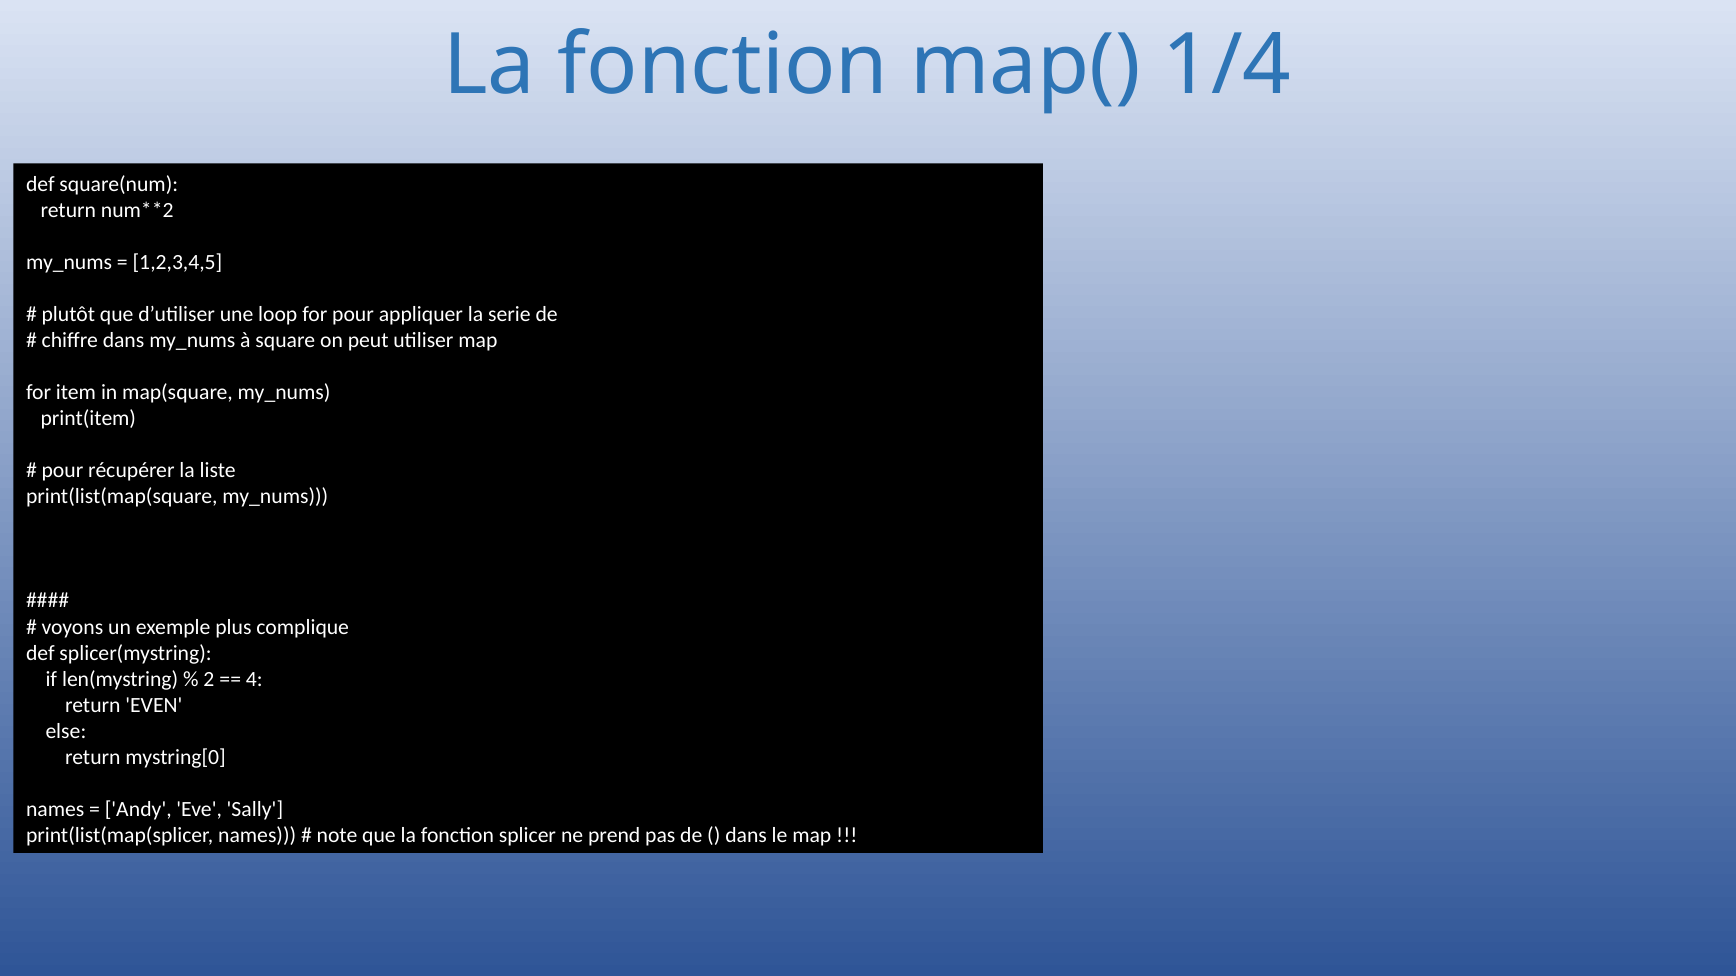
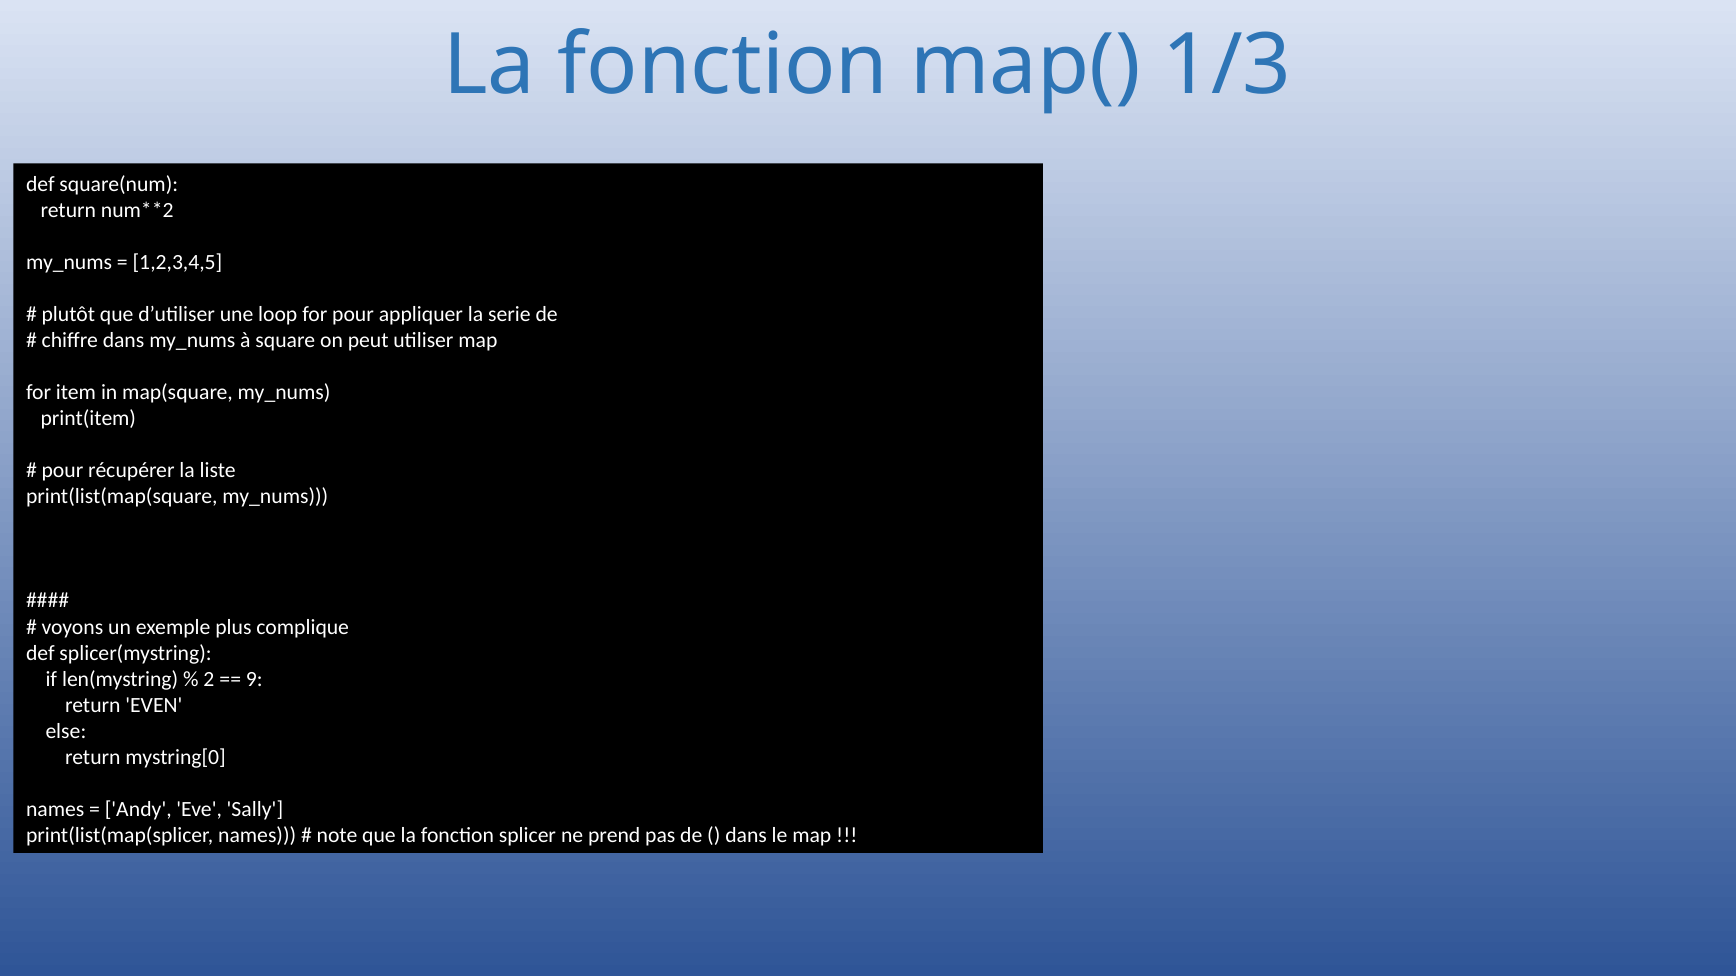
1/4: 1/4 -> 1/3
4: 4 -> 9
